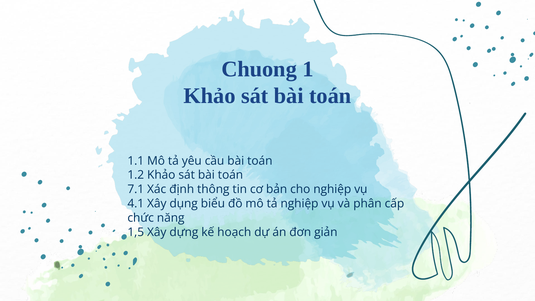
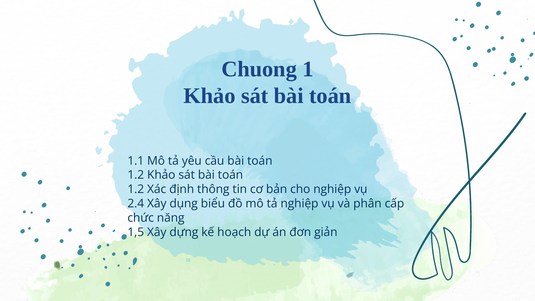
7.1 at (136, 189): 7.1 -> 1.2
4.1: 4.1 -> 2.4
